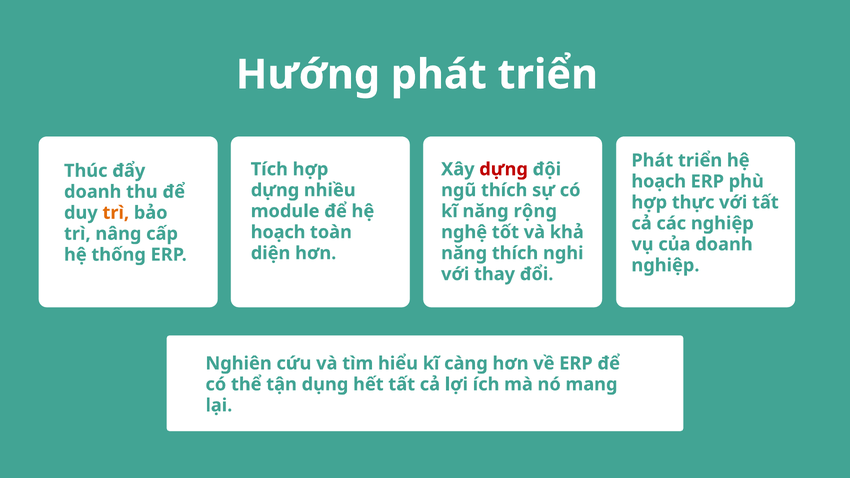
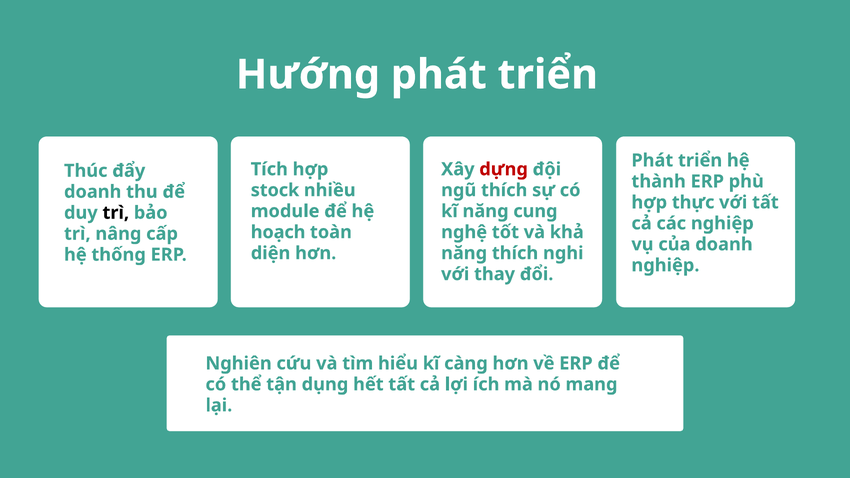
hoạch at (659, 181): hoạch -> thành
dựng at (275, 190): dựng -> stock
rộng: rộng -> cung
trì at (116, 213) colour: orange -> black
